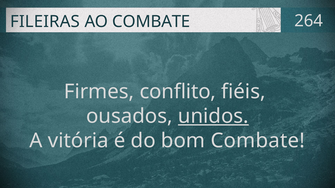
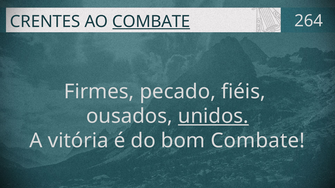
FILEIRAS: FILEIRAS -> CRENTES
COMBATE at (151, 22) underline: none -> present
conflito: conflito -> pecado
